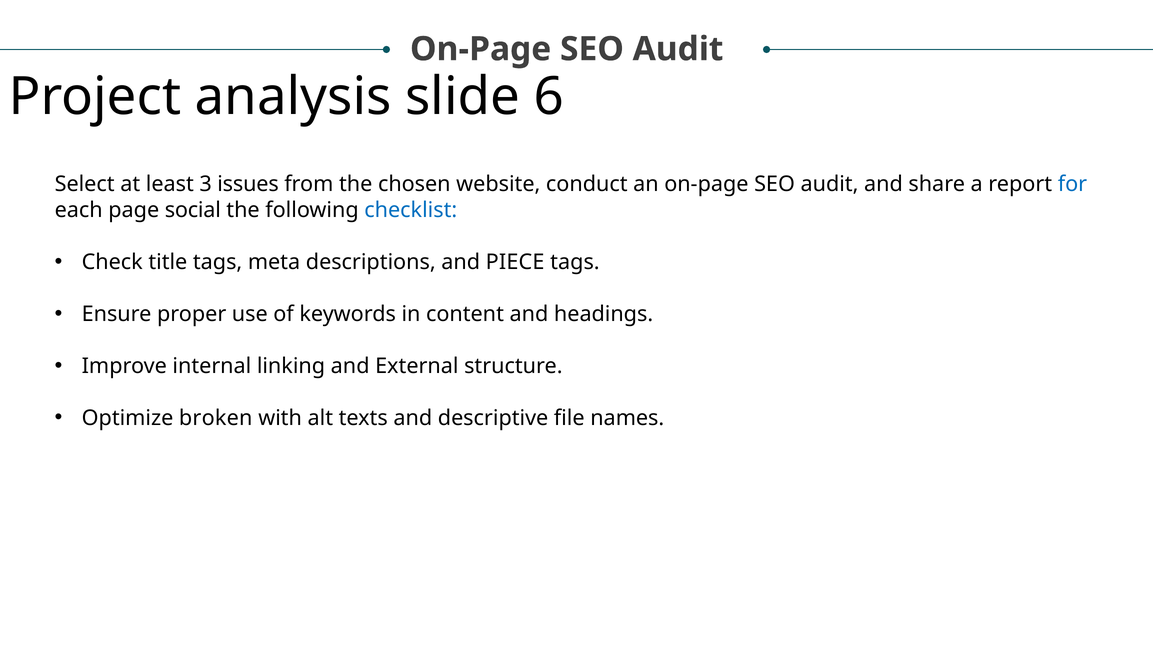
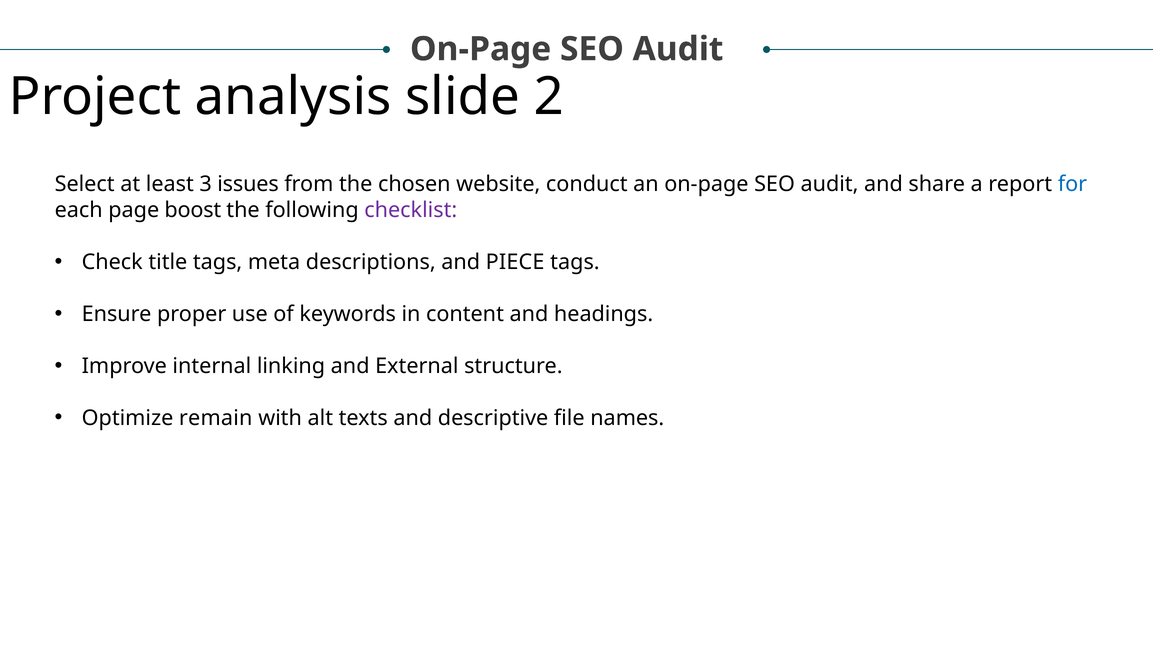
6: 6 -> 2
social: social -> boost
checklist colour: blue -> purple
broken: broken -> remain
